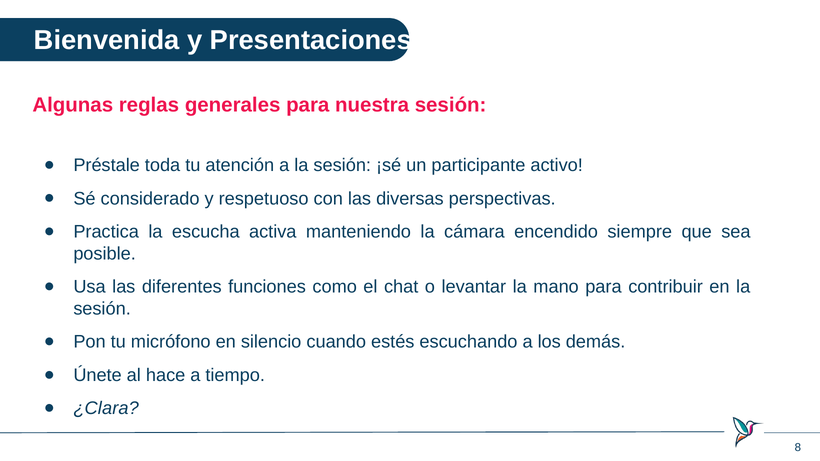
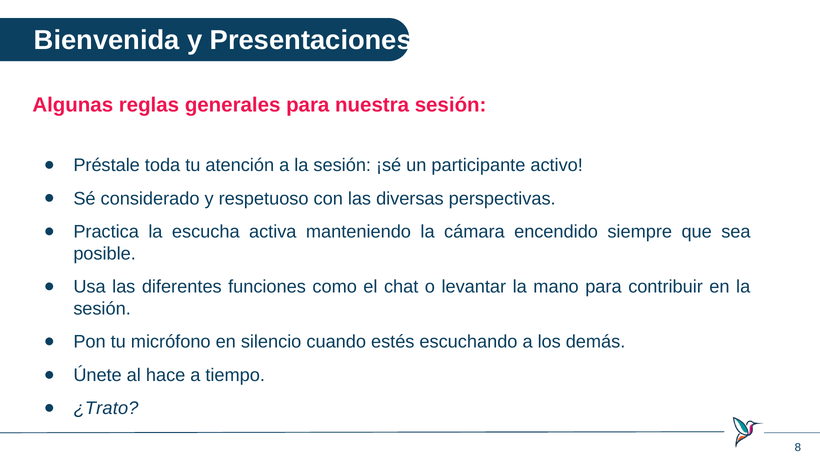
¿Clara: ¿Clara -> ¿Trato
